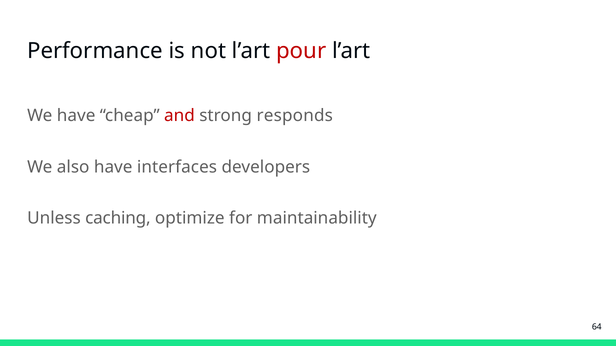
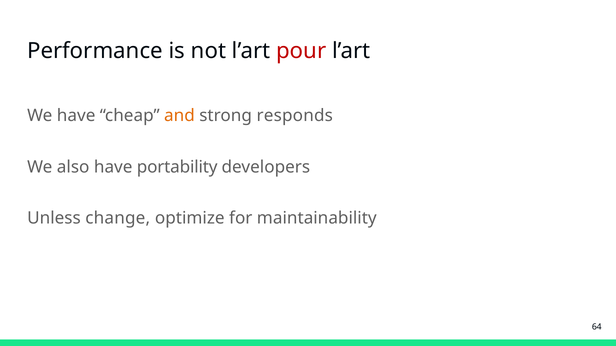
and colour: red -> orange
interfaces: interfaces -> portability
caching: caching -> change
